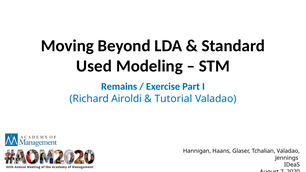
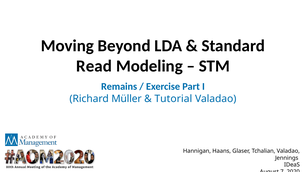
Used: Used -> Read
Airoldi: Airoldi -> Müller
